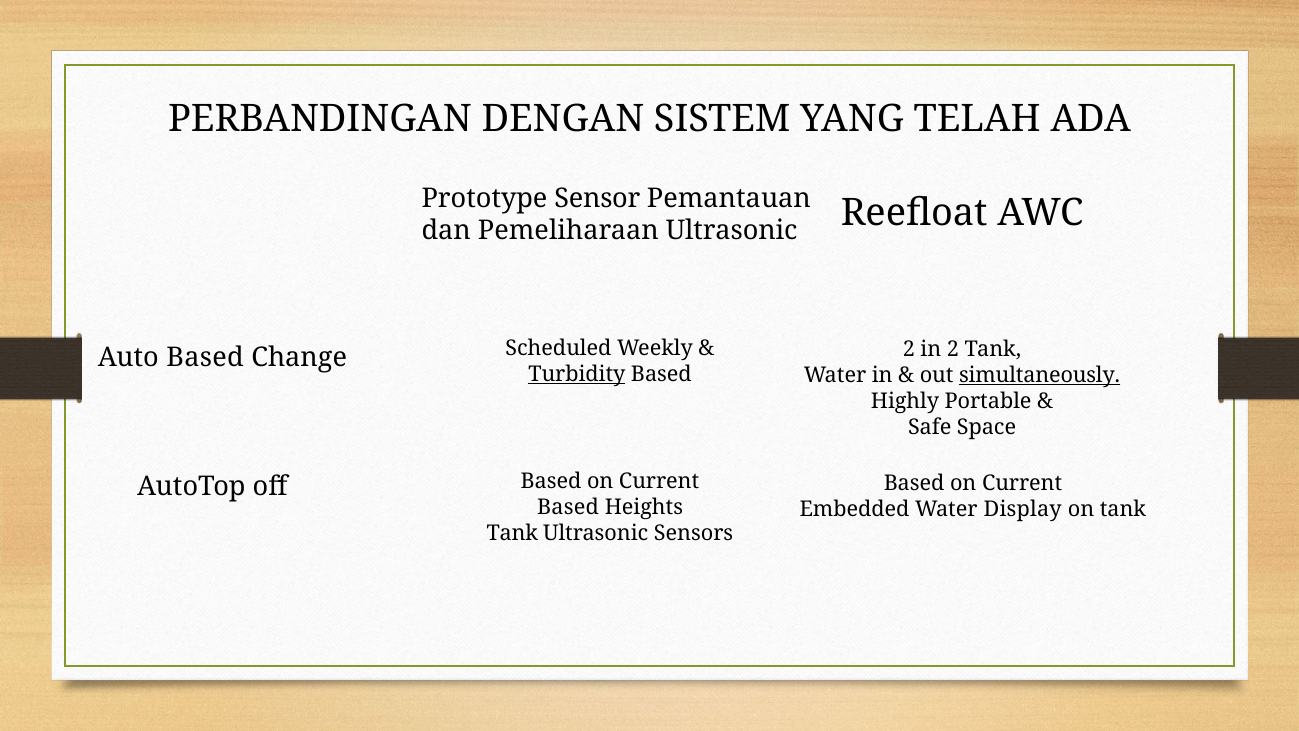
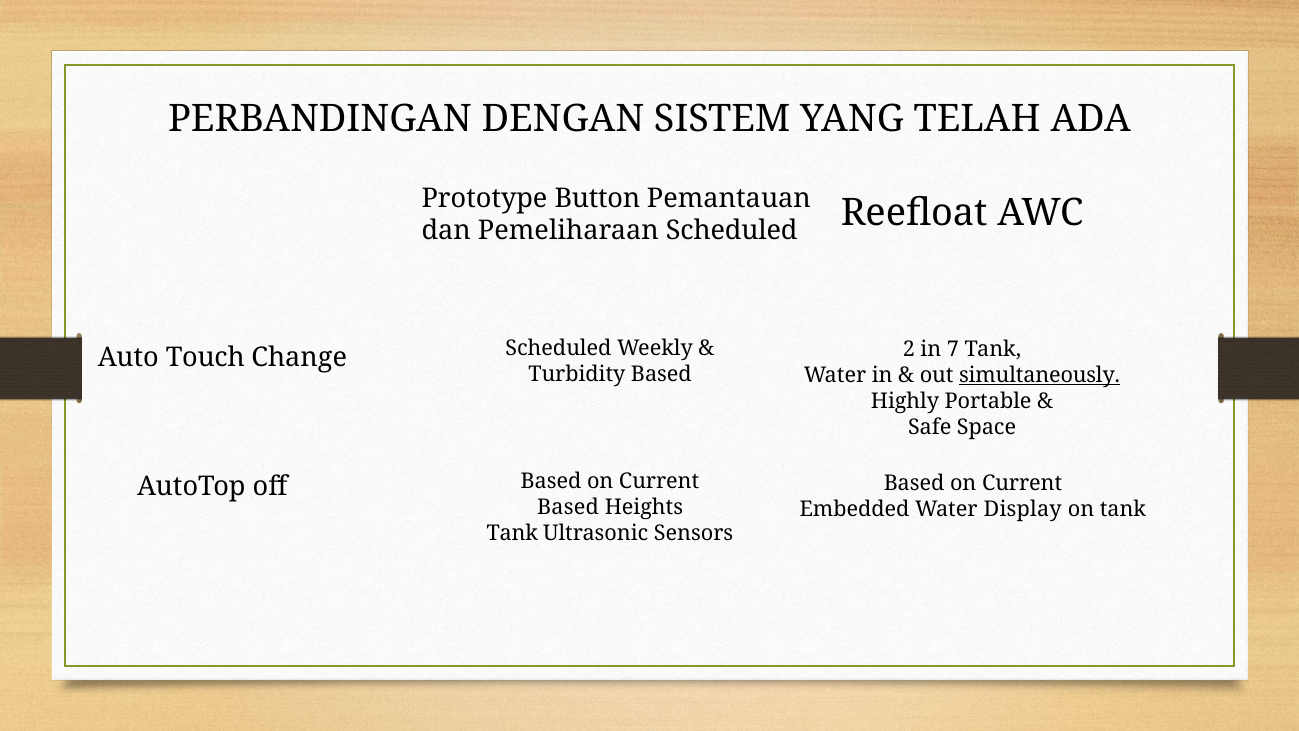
Sensor: Sensor -> Button
Pemeliharaan Ultrasonic: Ultrasonic -> Scheduled
in 2: 2 -> 7
Auto Based: Based -> Touch
Turbidity underline: present -> none
